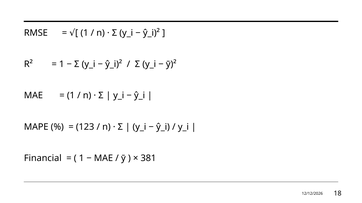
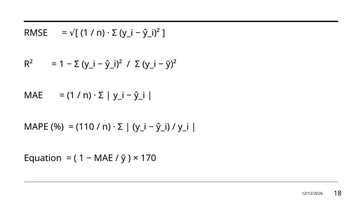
123: 123 -> 110
Financial: Financial -> Equation
381: 381 -> 170
